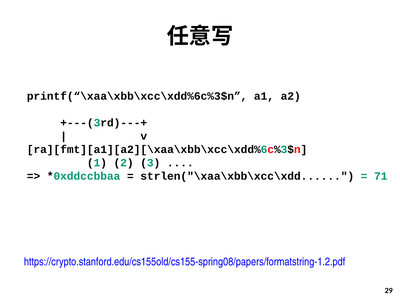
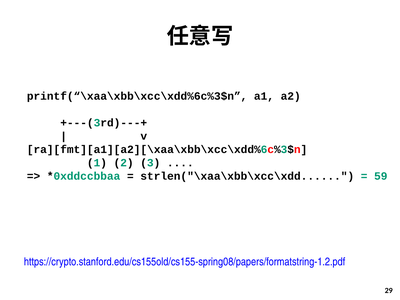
71: 71 -> 59
